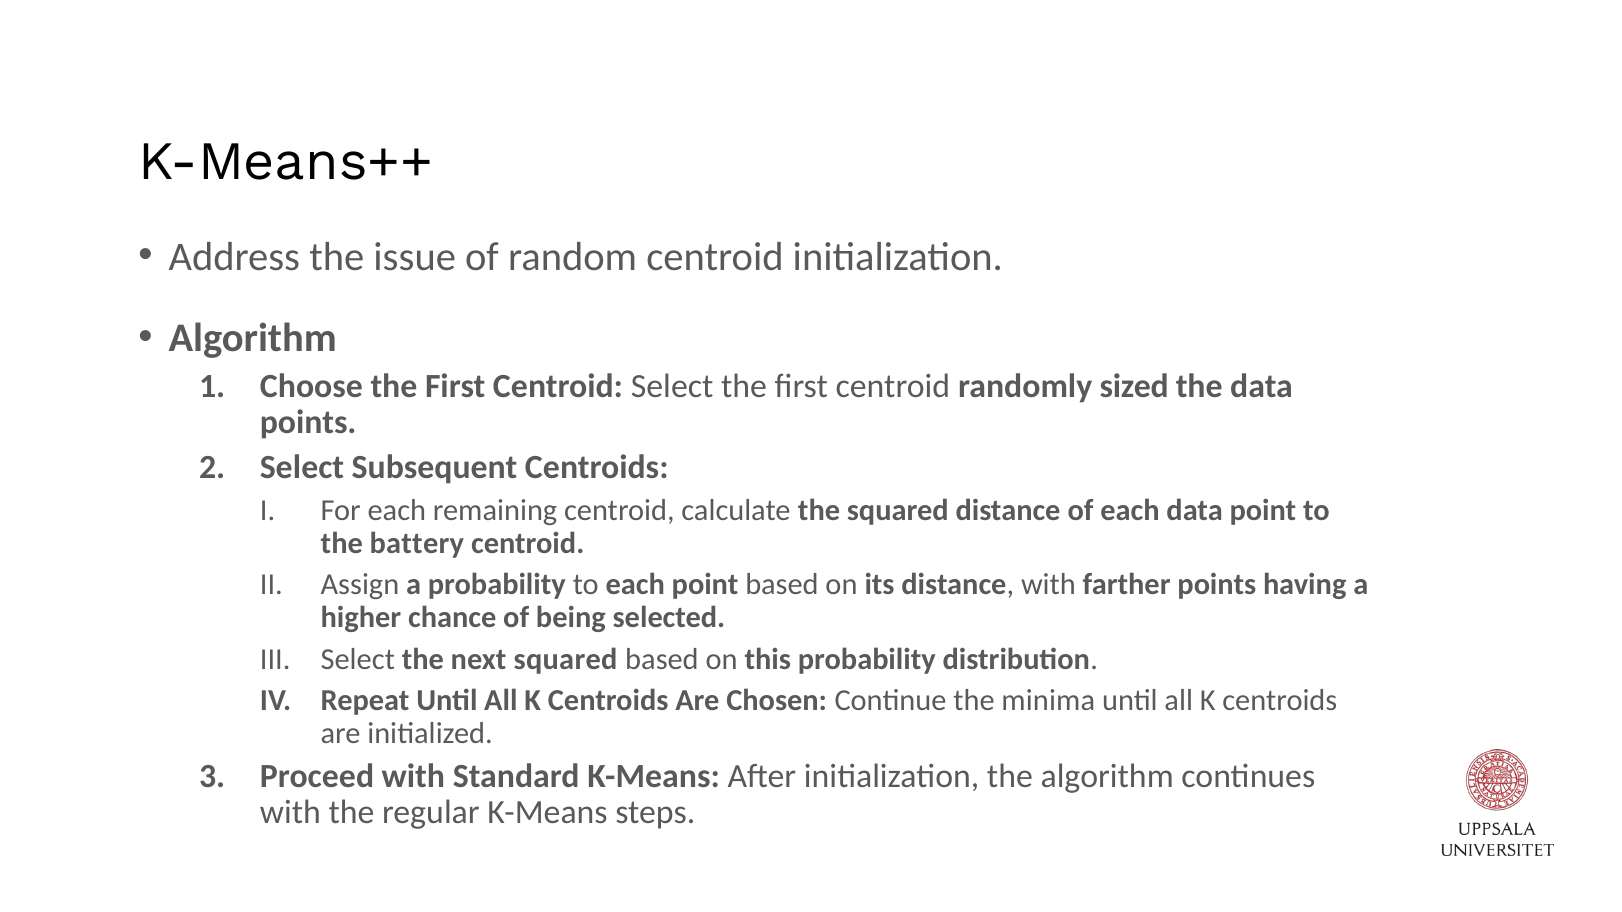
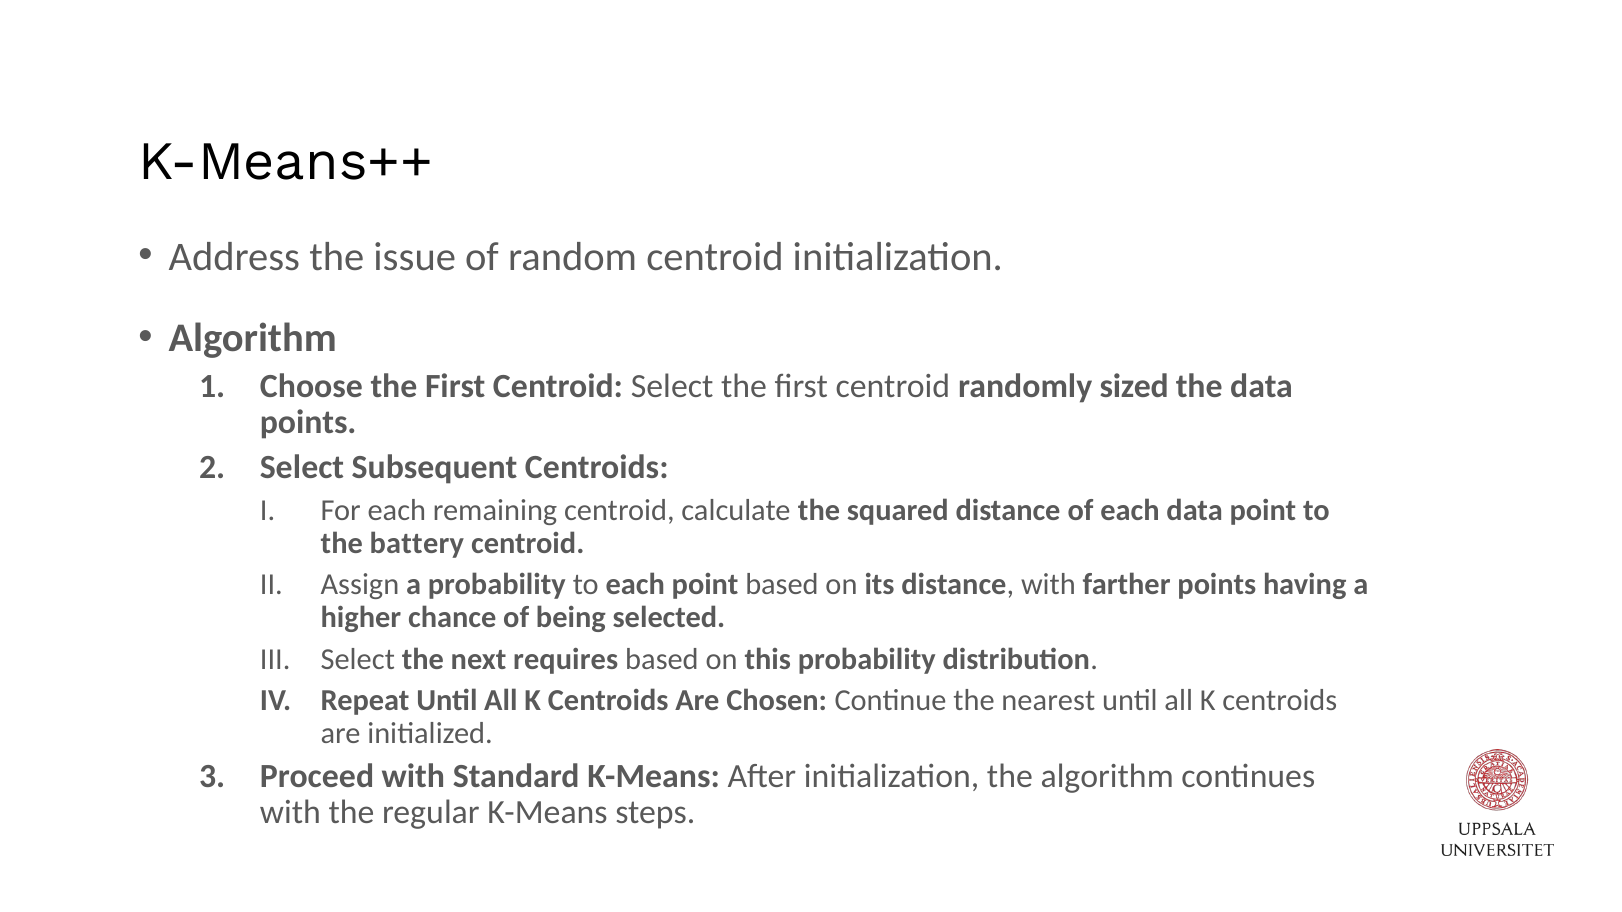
next squared: squared -> requires
minima: minima -> nearest
